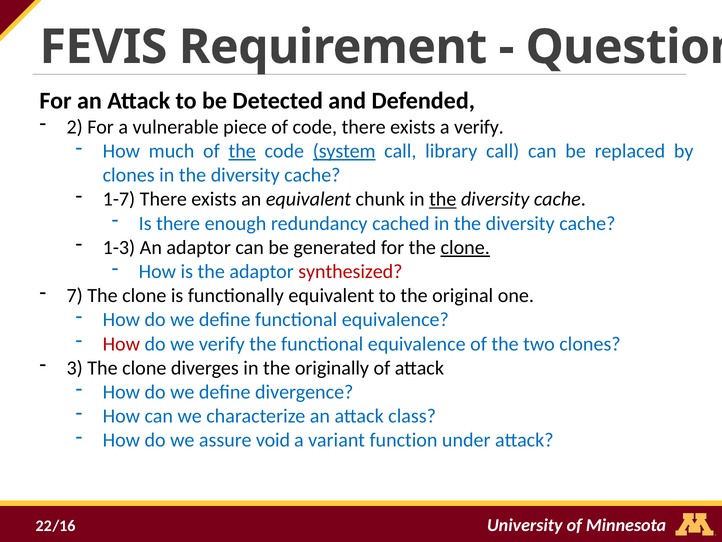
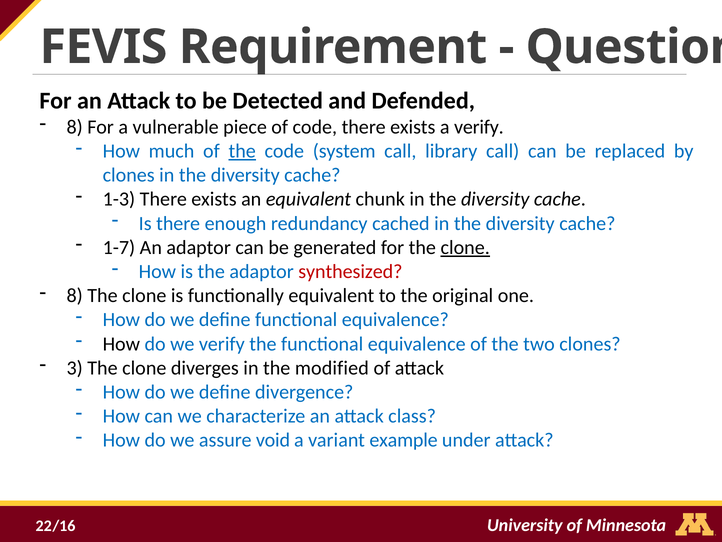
2 at (75, 127): 2 -> 8
system underline: present -> none
1-7: 1-7 -> 1-3
the at (443, 199) underline: present -> none
1-3: 1-3 -> 1-7
7 at (75, 295): 7 -> 8
How at (121, 344) colour: red -> black
originally: originally -> modified
function: function -> example
